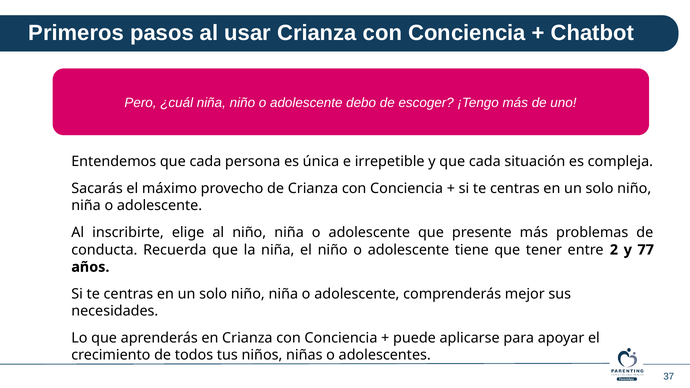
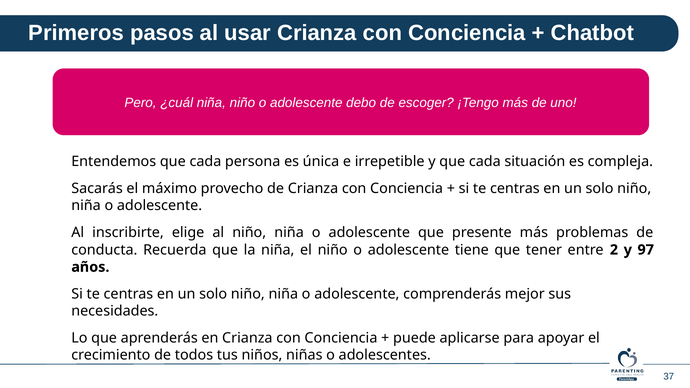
77: 77 -> 97
